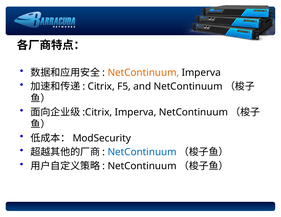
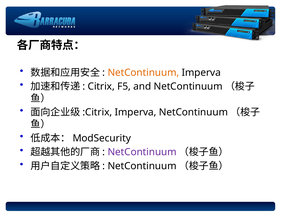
NetContinuum at (142, 152) colour: blue -> purple
